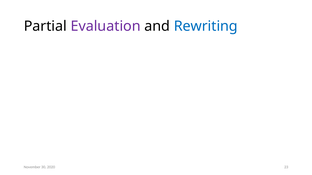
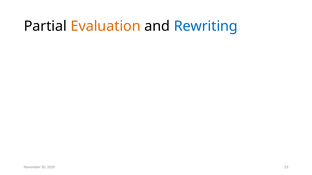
Evaluation colour: purple -> orange
